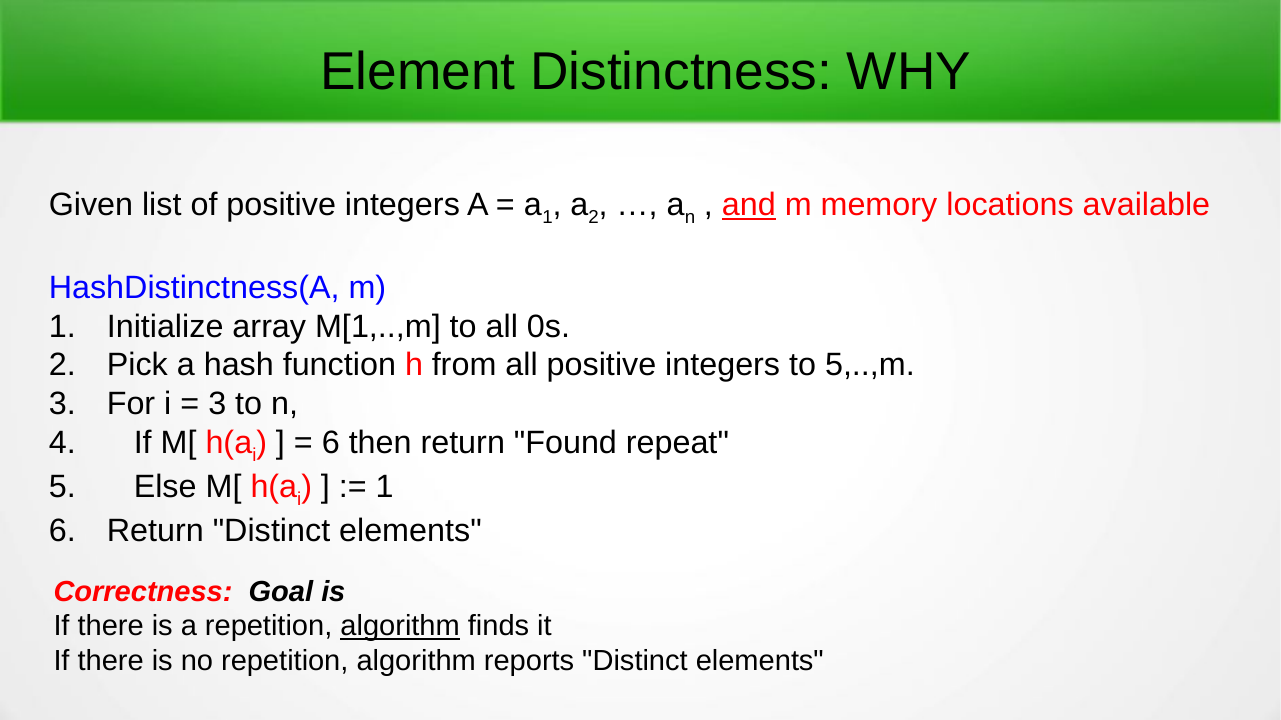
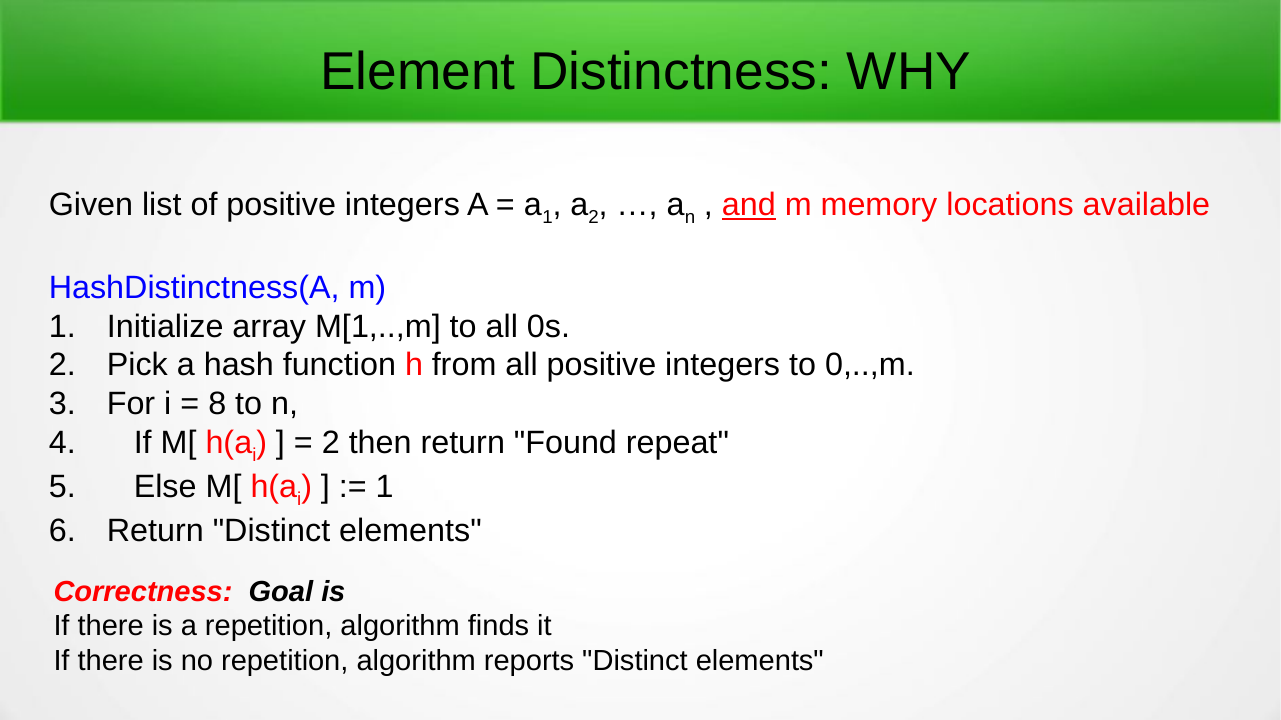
5,..,m: 5,..,m -> 0,..,m
3 at (217, 404): 3 -> 8
6 at (331, 443): 6 -> 2
algorithm at (400, 627) underline: present -> none
